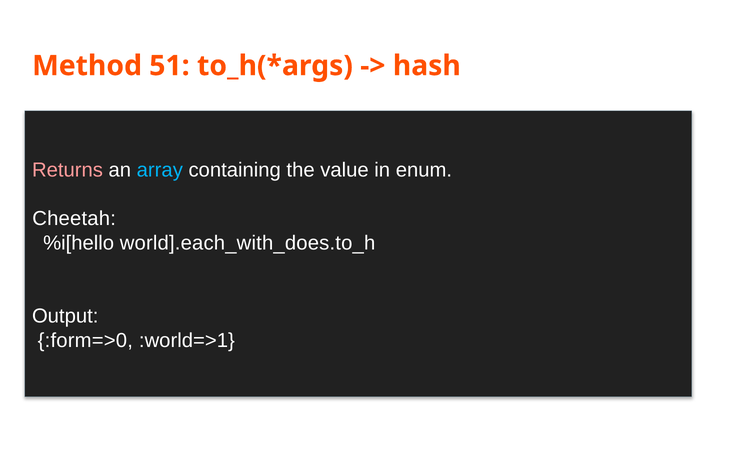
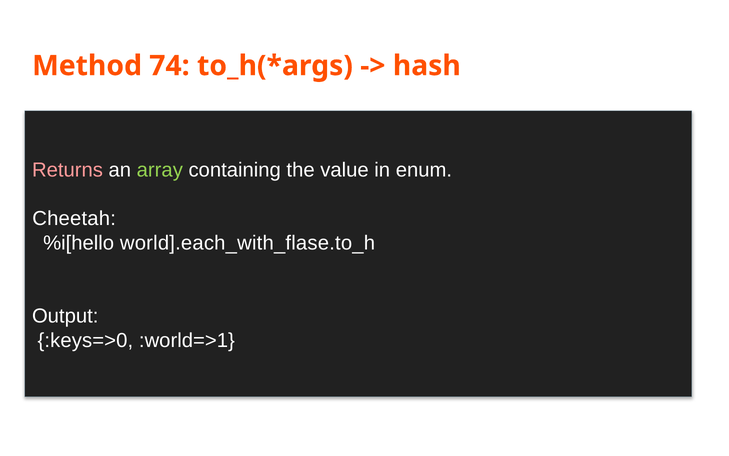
51: 51 -> 74
array colour: light blue -> light green
world].each_with_does.to_h: world].each_with_does.to_h -> world].each_with_flase.to_h
:form=>0: :form=>0 -> :keys=>0
